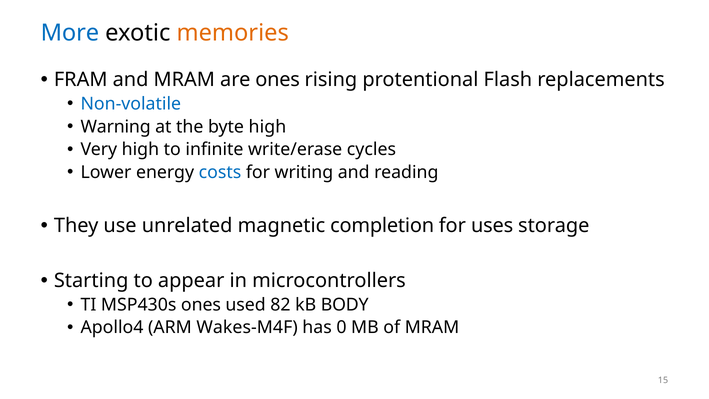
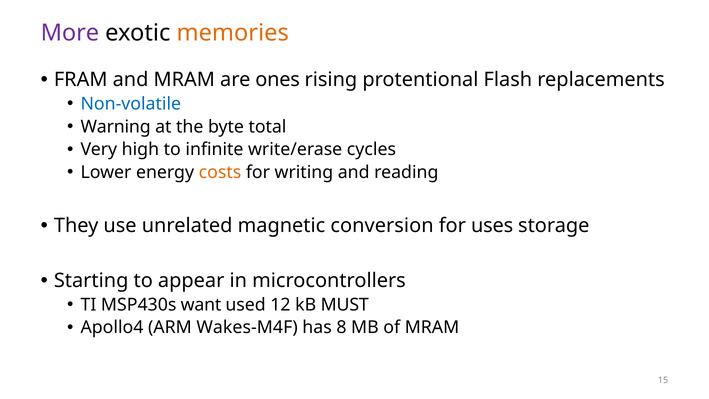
More colour: blue -> purple
byte high: high -> total
costs colour: blue -> orange
completion: completion -> conversion
MSP430s ones: ones -> want
82: 82 -> 12
BODY: BODY -> MUST
0: 0 -> 8
